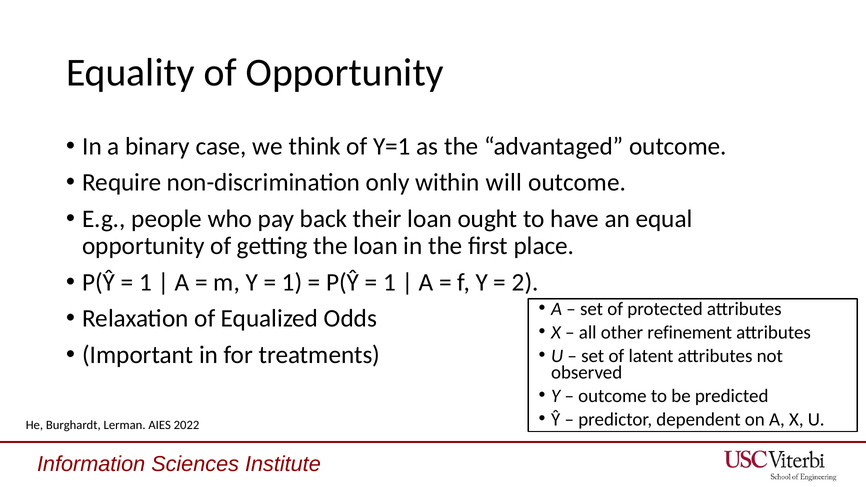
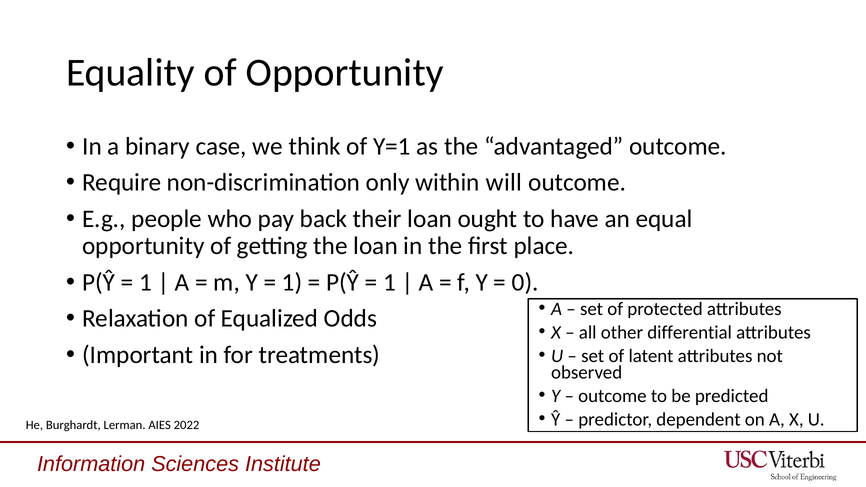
2: 2 -> 0
refinement: refinement -> differential
